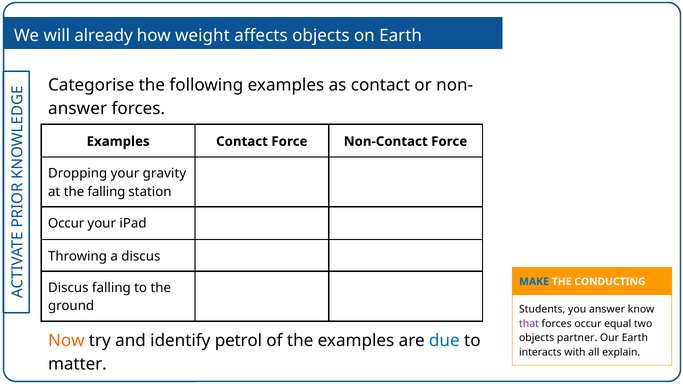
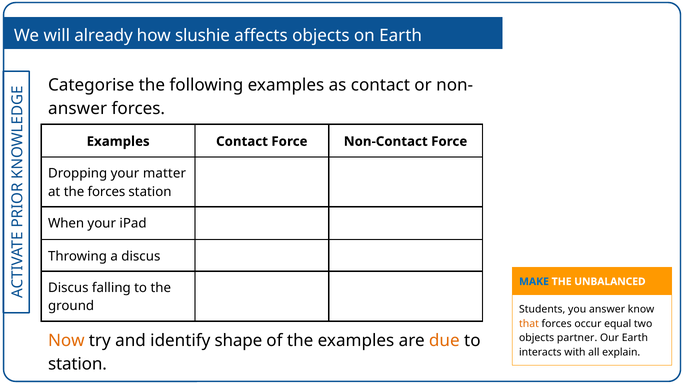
weight: weight -> slushie
gravity: gravity -> matter
the falling: falling -> forces
Occur at (66, 224): Occur -> When
CONDUCTING: CONDUCTING -> UNBALANCED
that colour: purple -> orange
petrol: petrol -> shape
due colour: blue -> orange
matter at (77, 364): matter -> station
